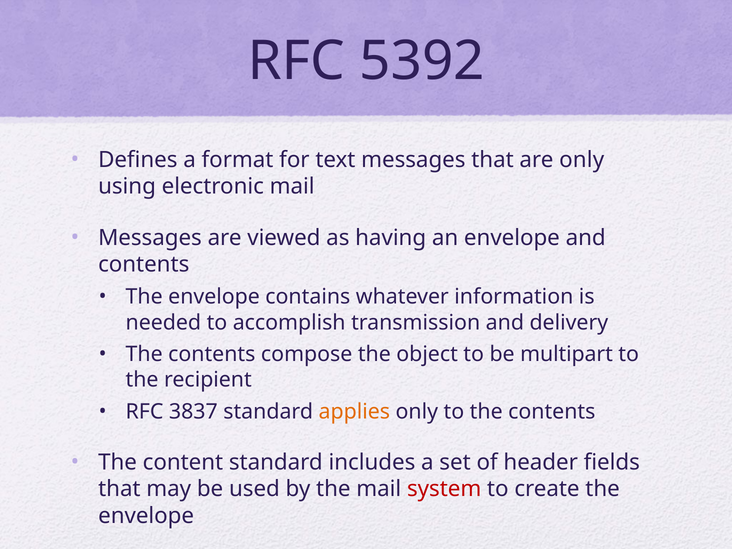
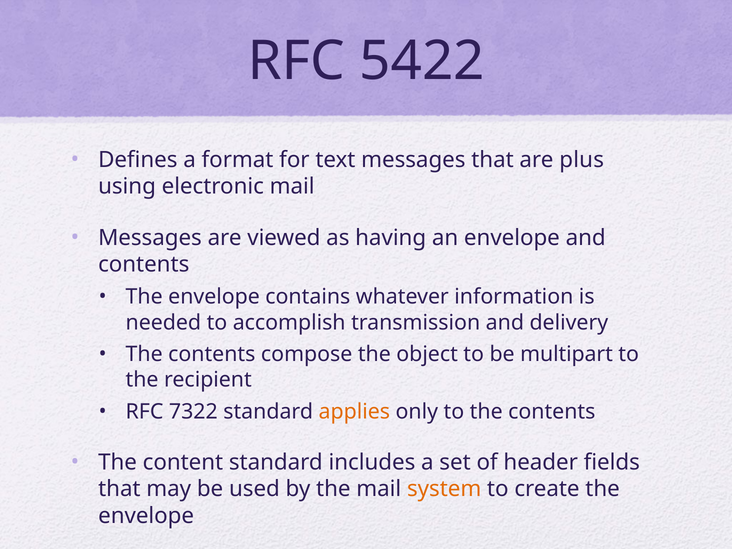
5392: 5392 -> 5422
are only: only -> plus
3837: 3837 -> 7322
system colour: red -> orange
